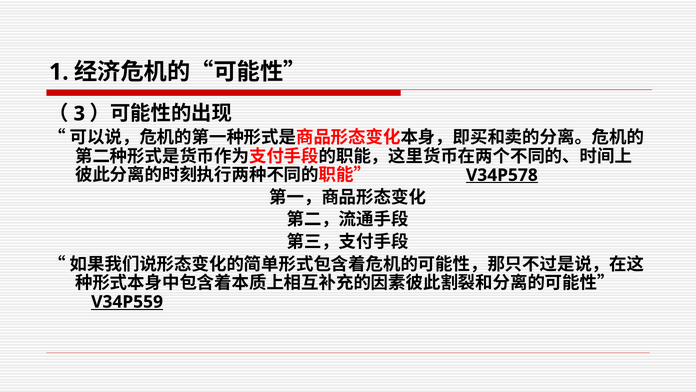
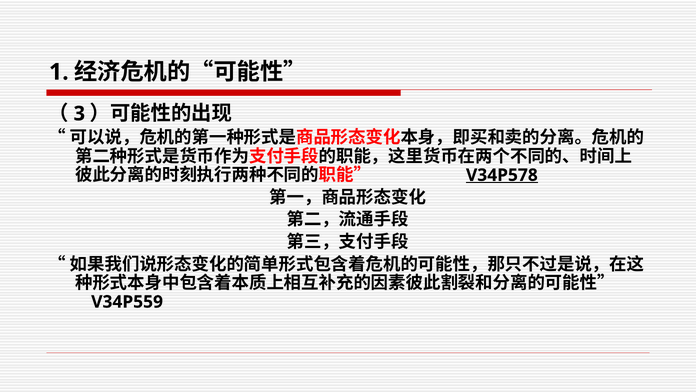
V34P559 underline: present -> none
